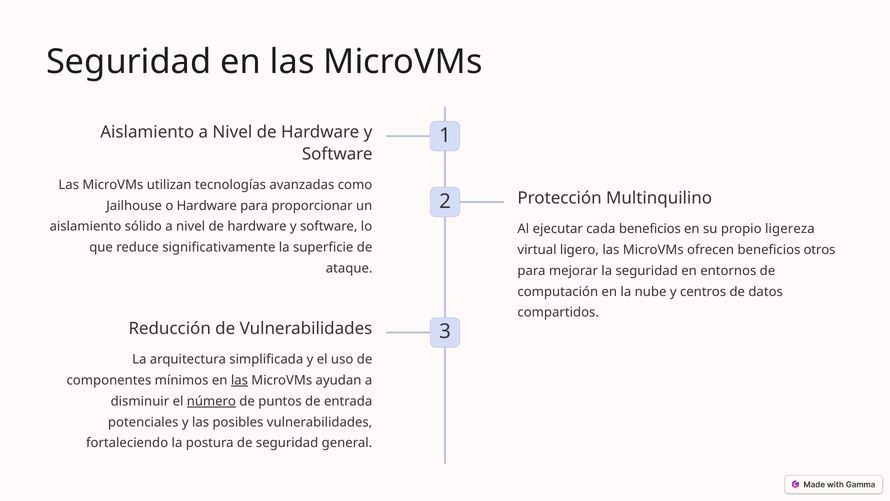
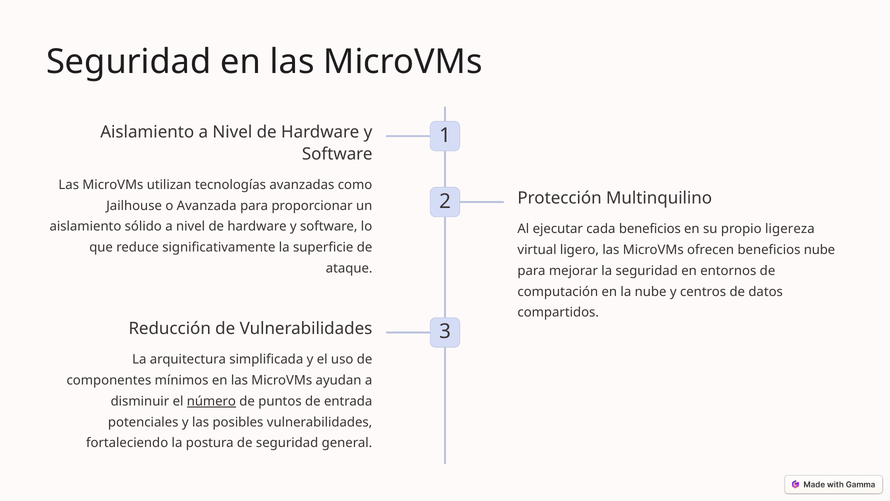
o Hardware: Hardware -> Avanzada
beneficios otros: otros -> nube
las at (239, 380) underline: present -> none
